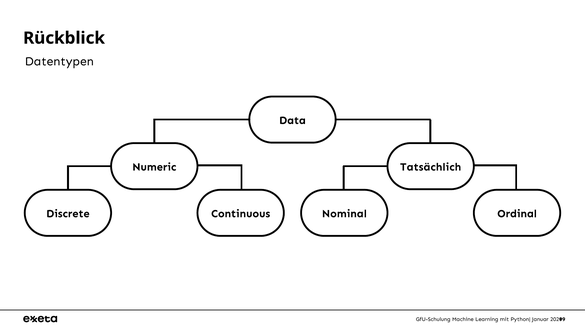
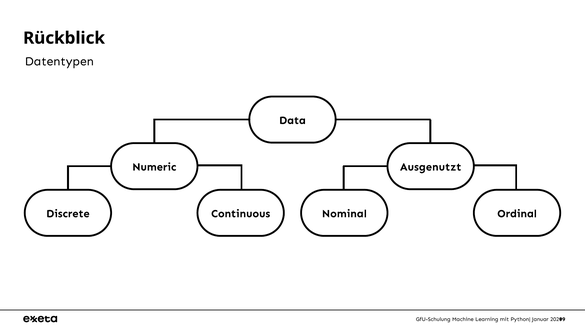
Tatsächlich: Tatsächlich -> Ausgenutzt
